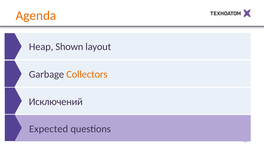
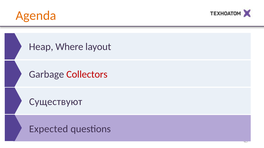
Shown: Shown -> Where
Collectors colour: orange -> red
Исключений: Исключений -> Существуют
